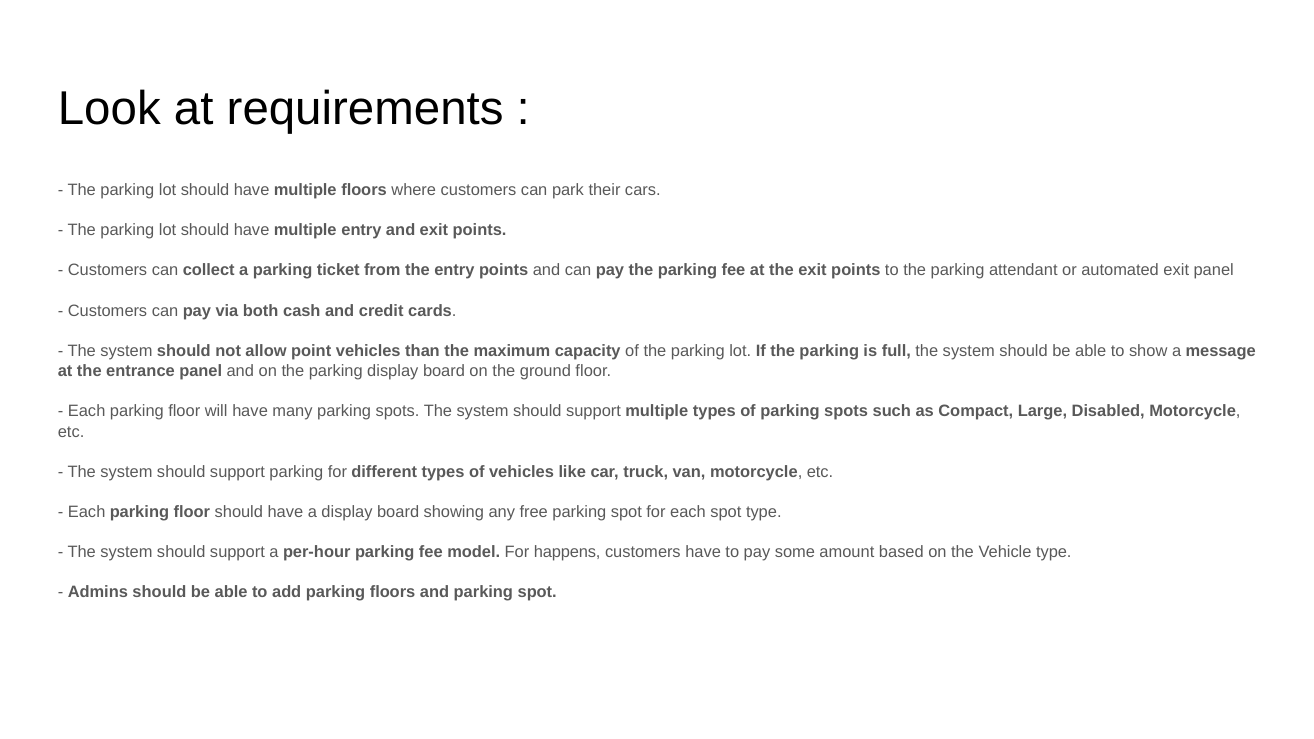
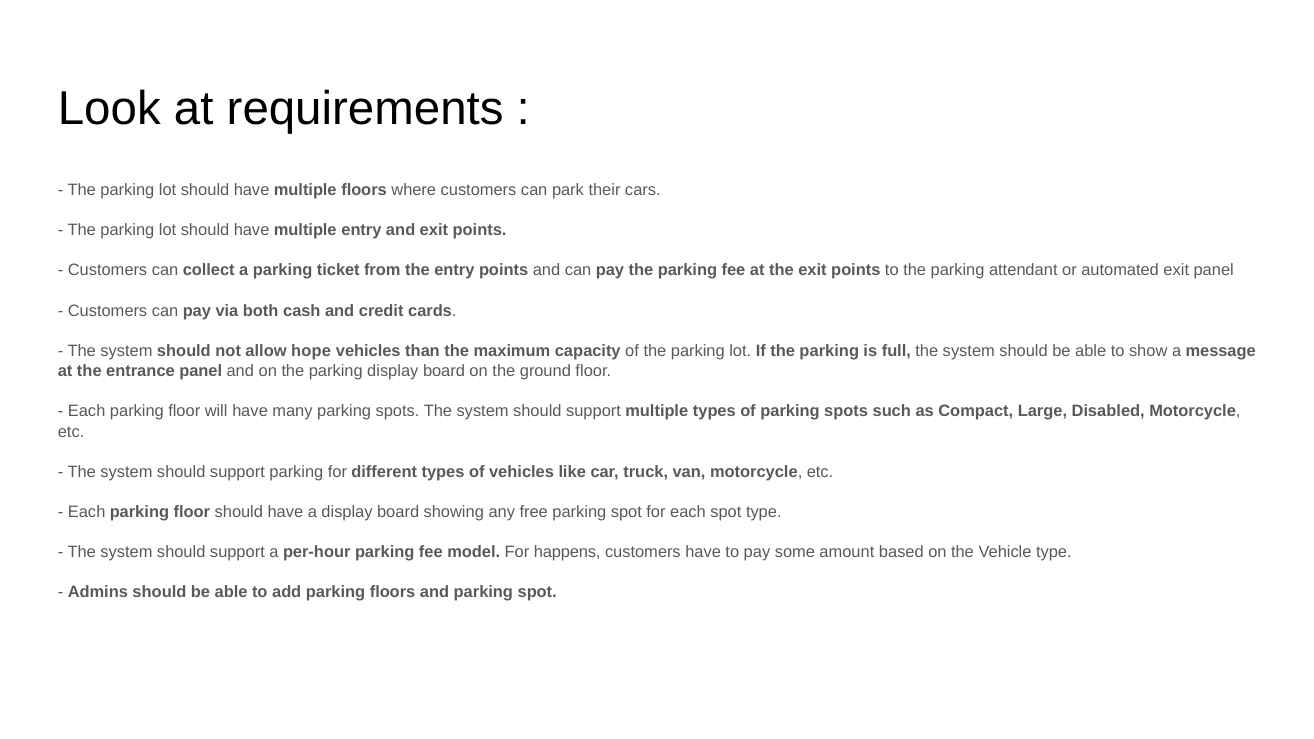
point: point -> hope
